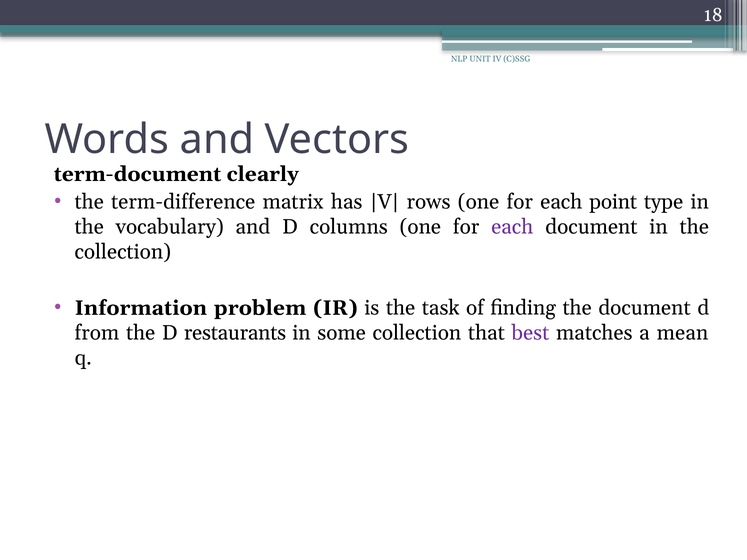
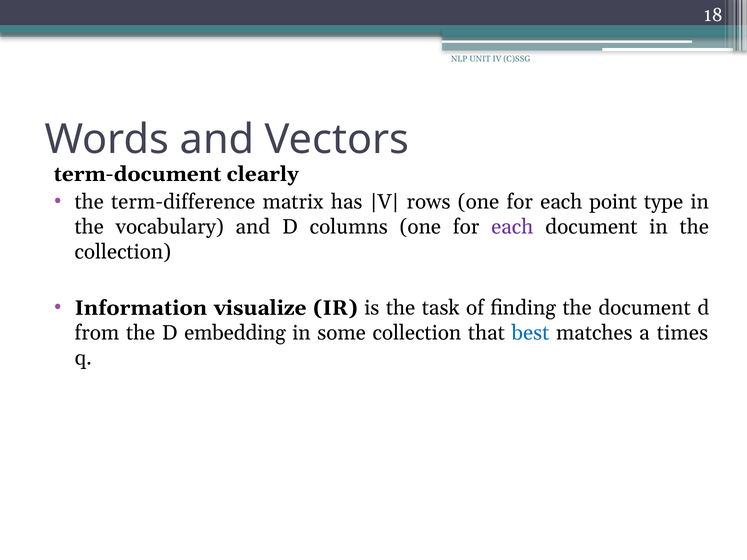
problem: problem -> visualize
restaurants: restaurants -> embedding
best colour: purple -> blue
mean: mean -> times
